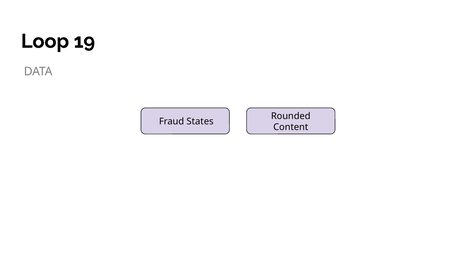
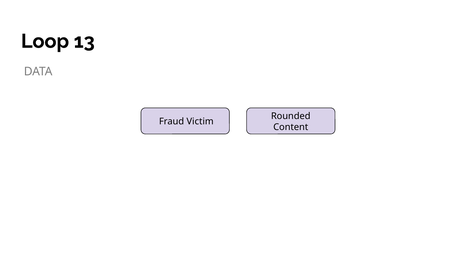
19: 19 -> 13
States: States -> Victim
